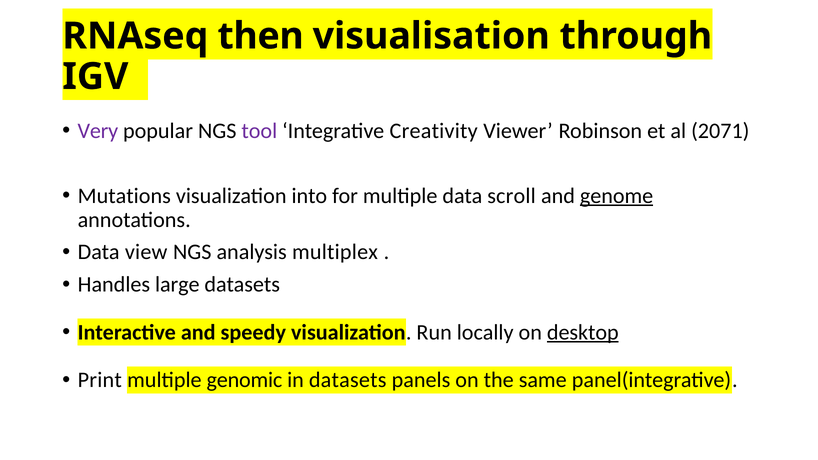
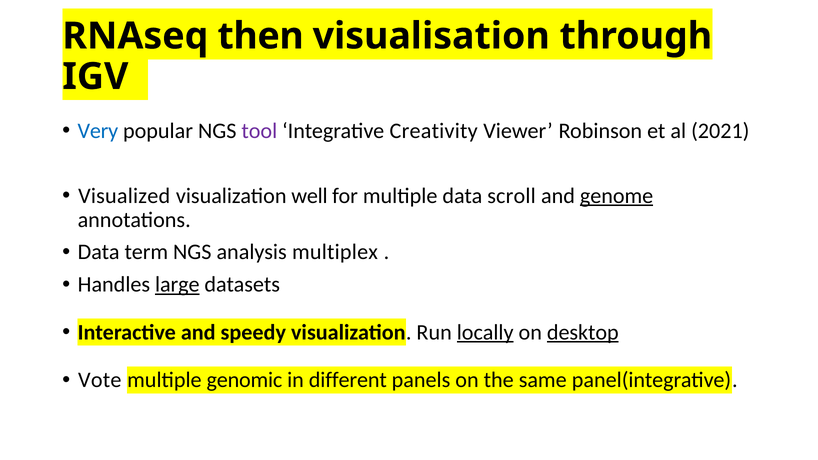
Very colour: purple -> blue
2071: 2071 -> 2021
Mutations: Mutations -> Visualized
into: into -> well
view: view -> term
large underline: none -> present
locally underline: none -> present
Print: Print -> Vote
in datasets: datasets -> different
